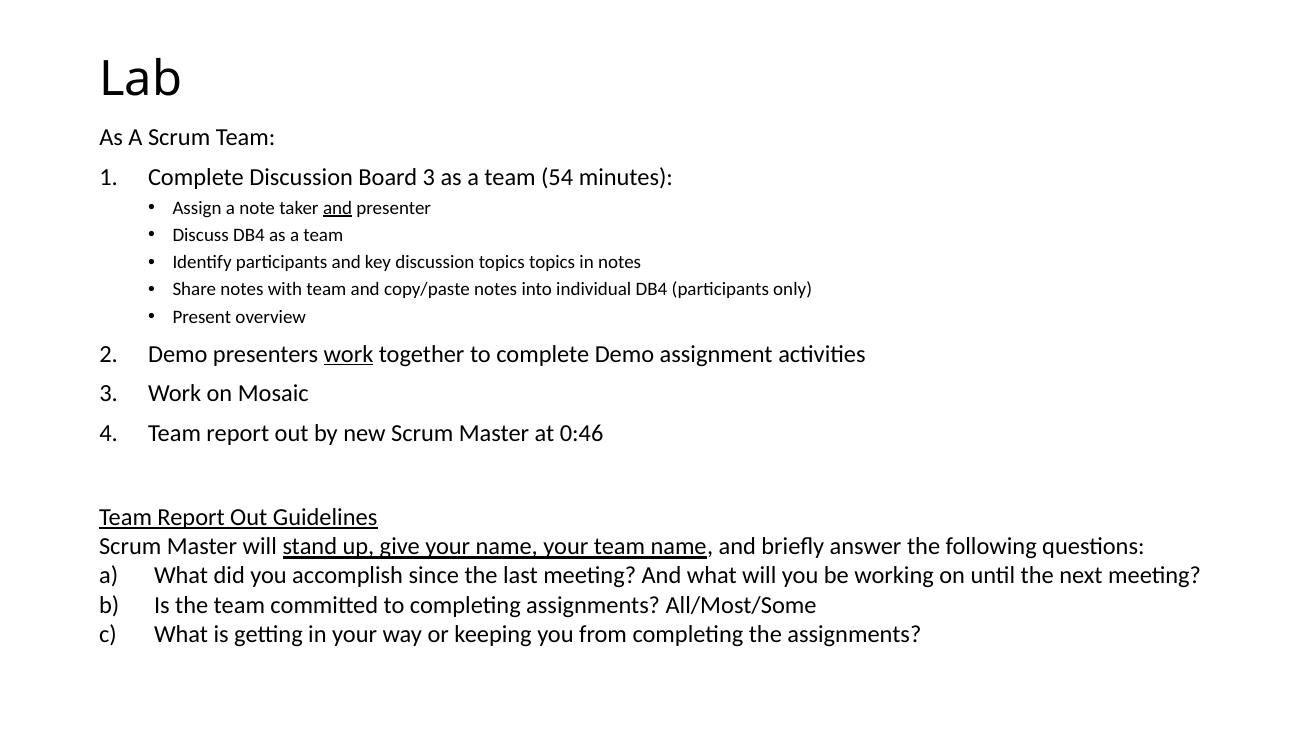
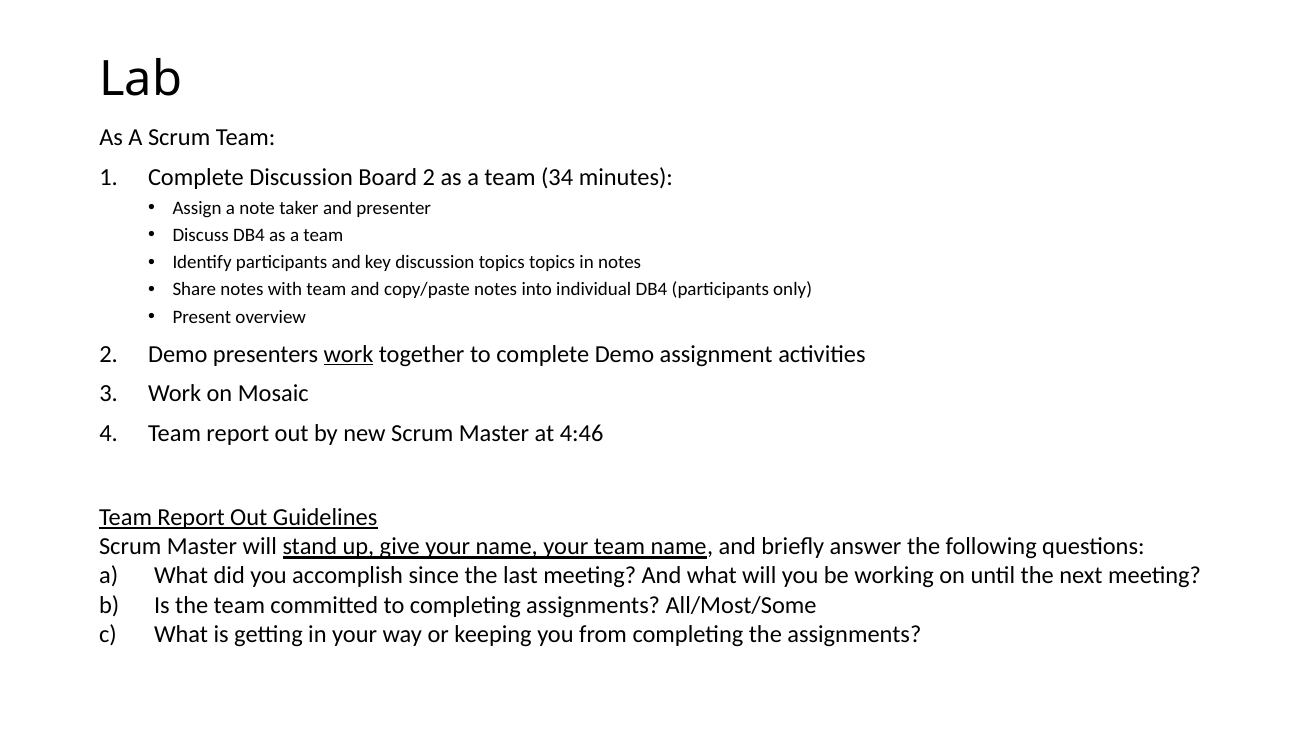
Board 3: 3 -> 2
54: 54 -> 34
and at (338, 208) underline: present -> none
0:46: 0:46 -> 4:46
